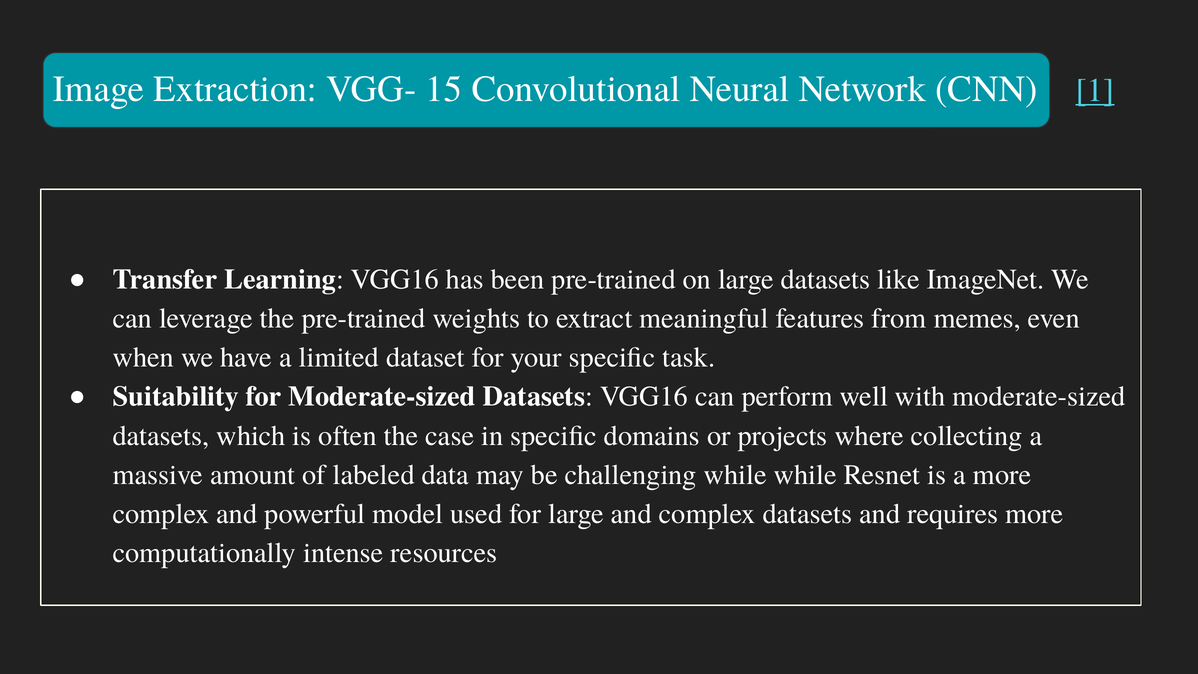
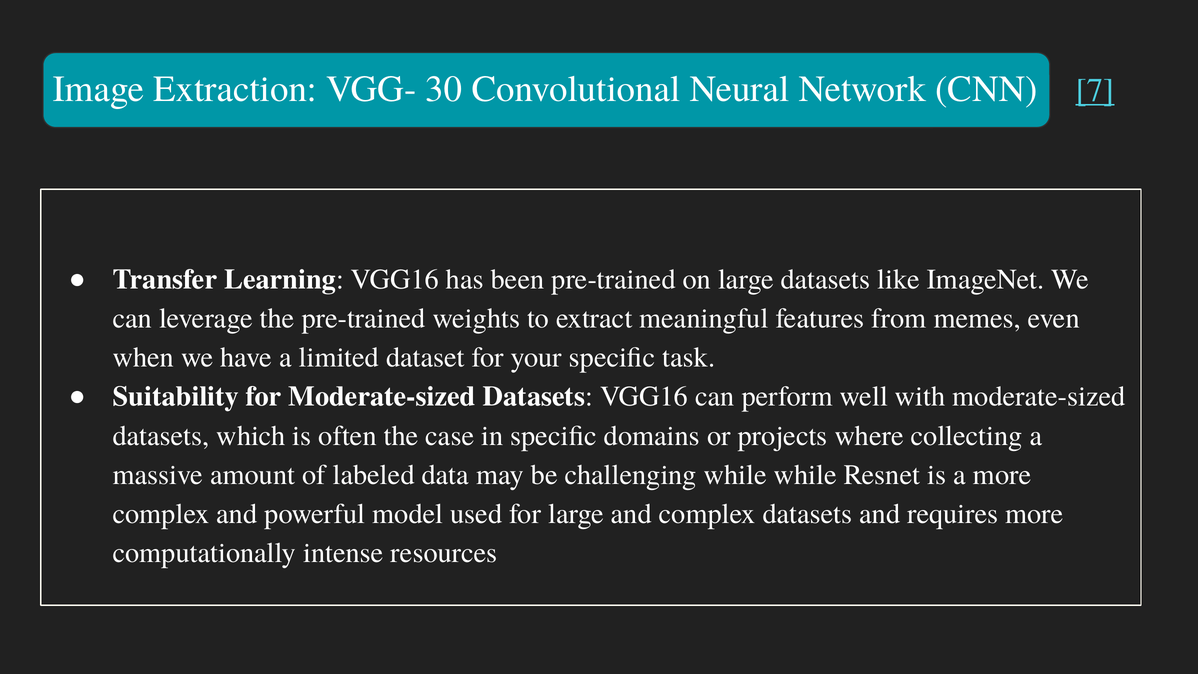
15: 15 -> 30
1: 1 -> 7
